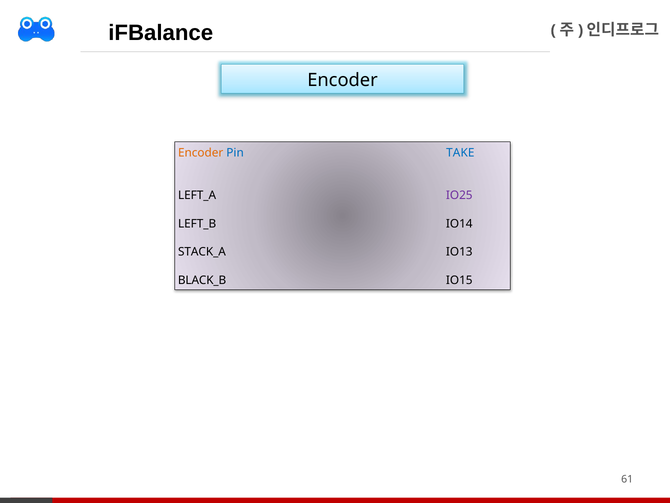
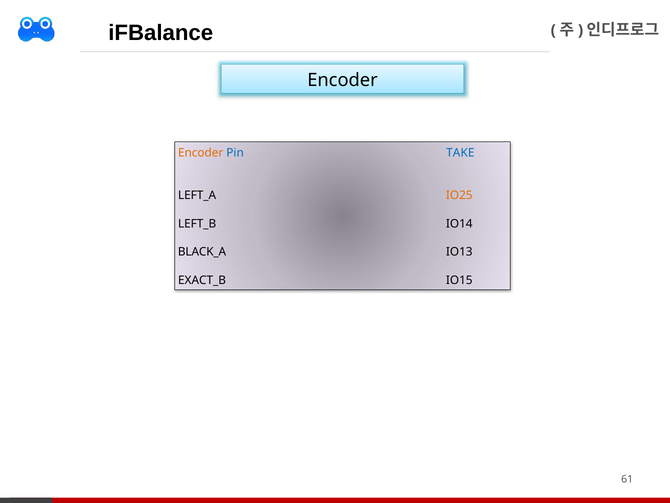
IO25 colour: purple -> orange
STACK_A: STACK_A -> BLACK_A
BLACK_B: BLACK_B -> EXACT_B
